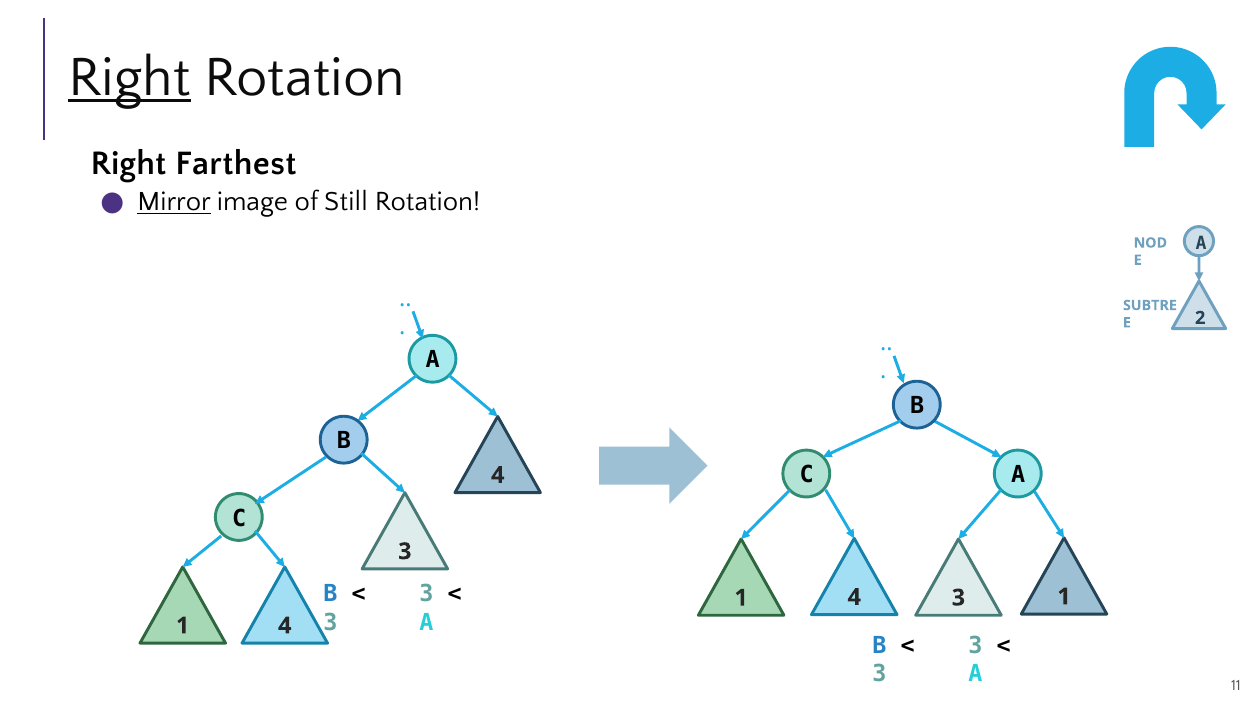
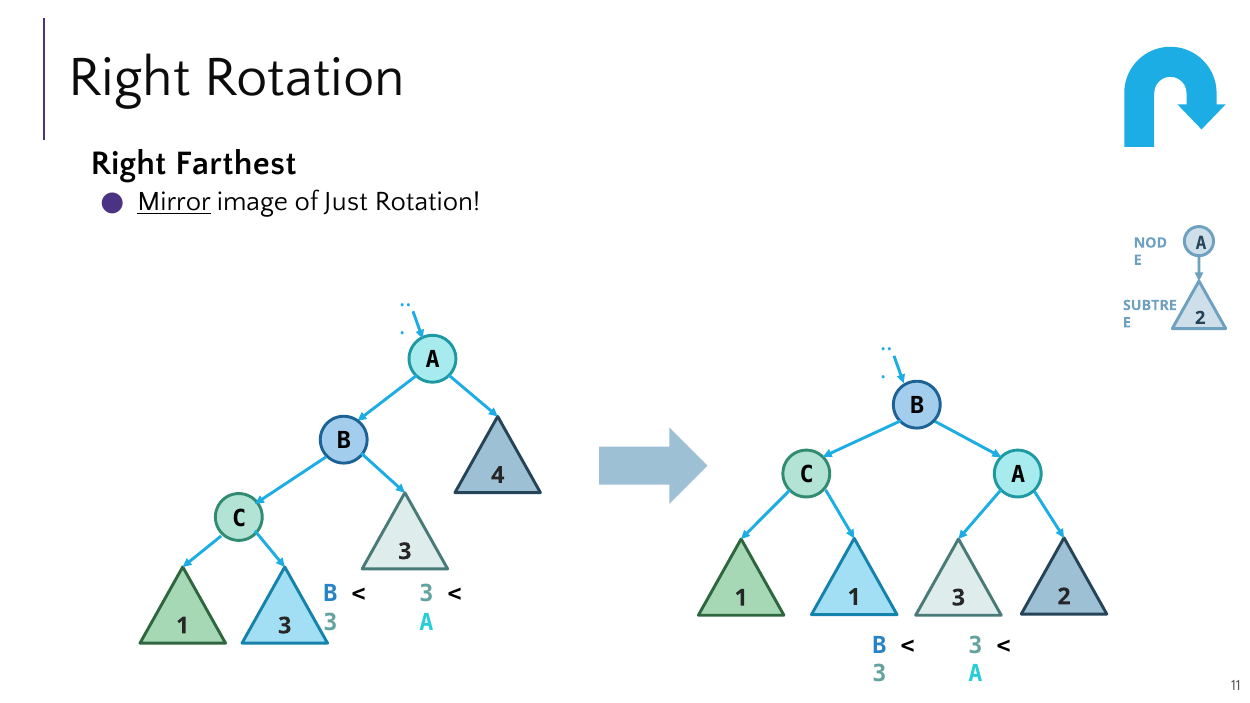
Right at (129, 77) underline: present -> none
Still: Still -> Just
4 at (854, 597): 4 -> 1
3 1: 1 -> 2
4 at (285, 626): 4 -> 3
